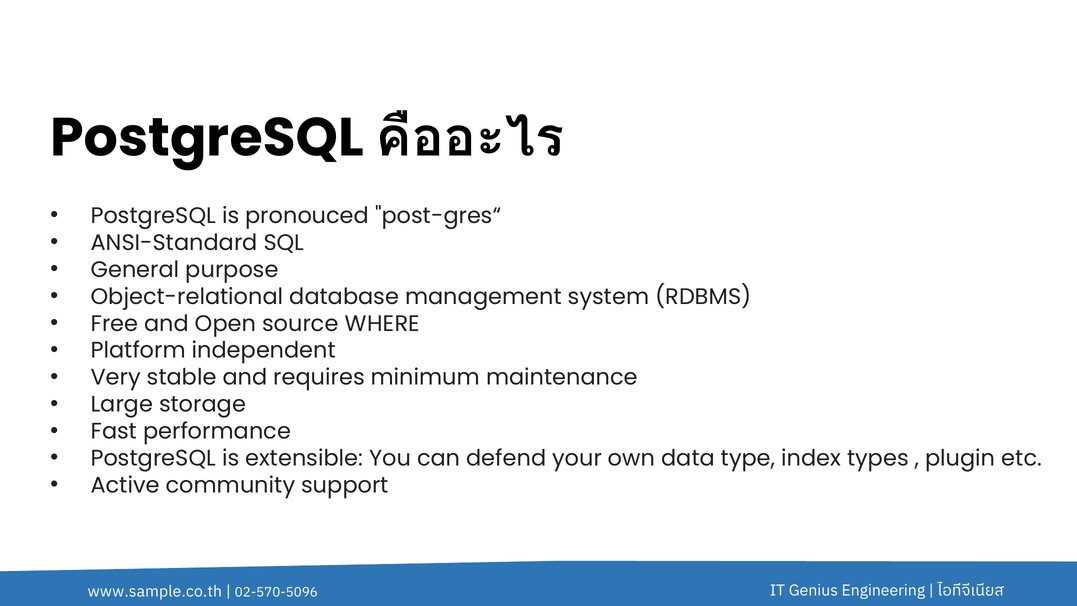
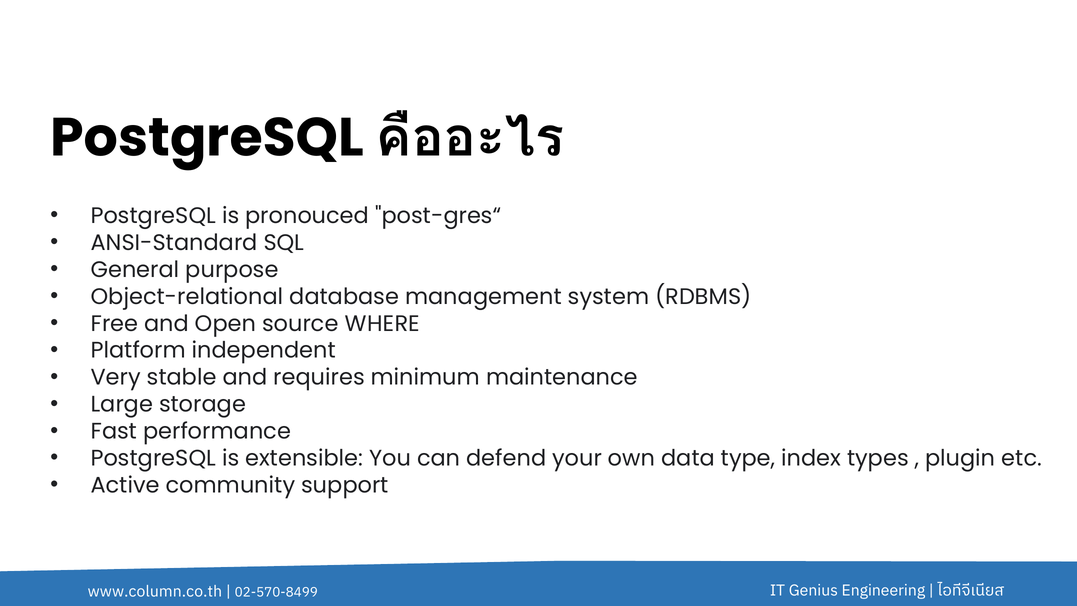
www.sample.co.th: www.sample.co.th -> www.column.co.th
02-570-5096: 02-570-5096 -> 02-570-8499
